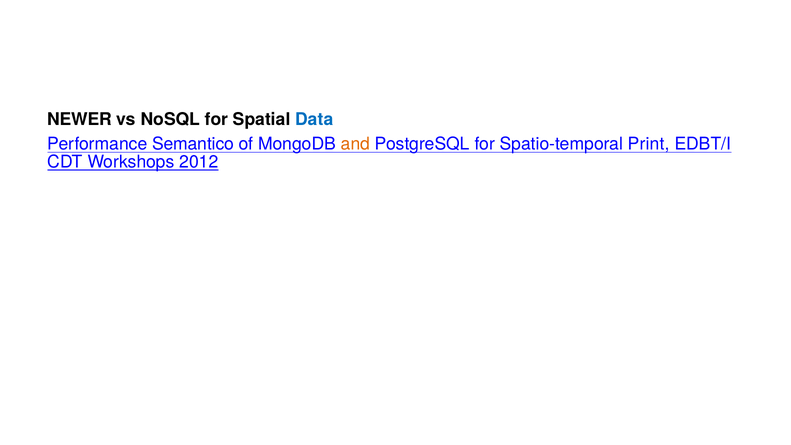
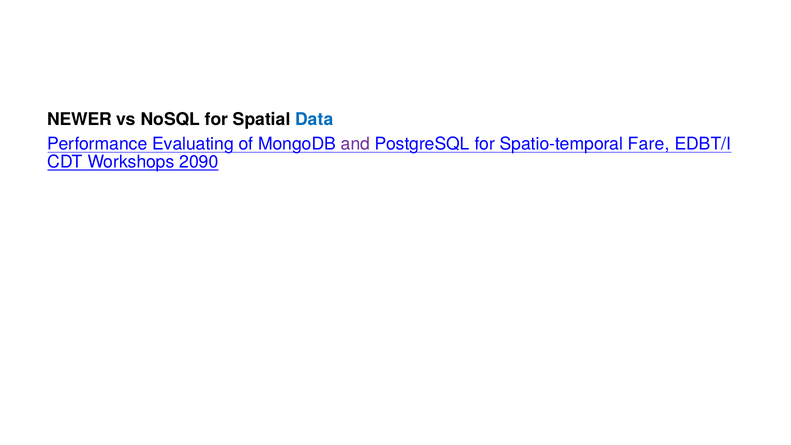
Semantico: Semantico -> Evaluating
and colour: orange -> purple
Print: Print -> Fare
2012: 2012 -> 2090
